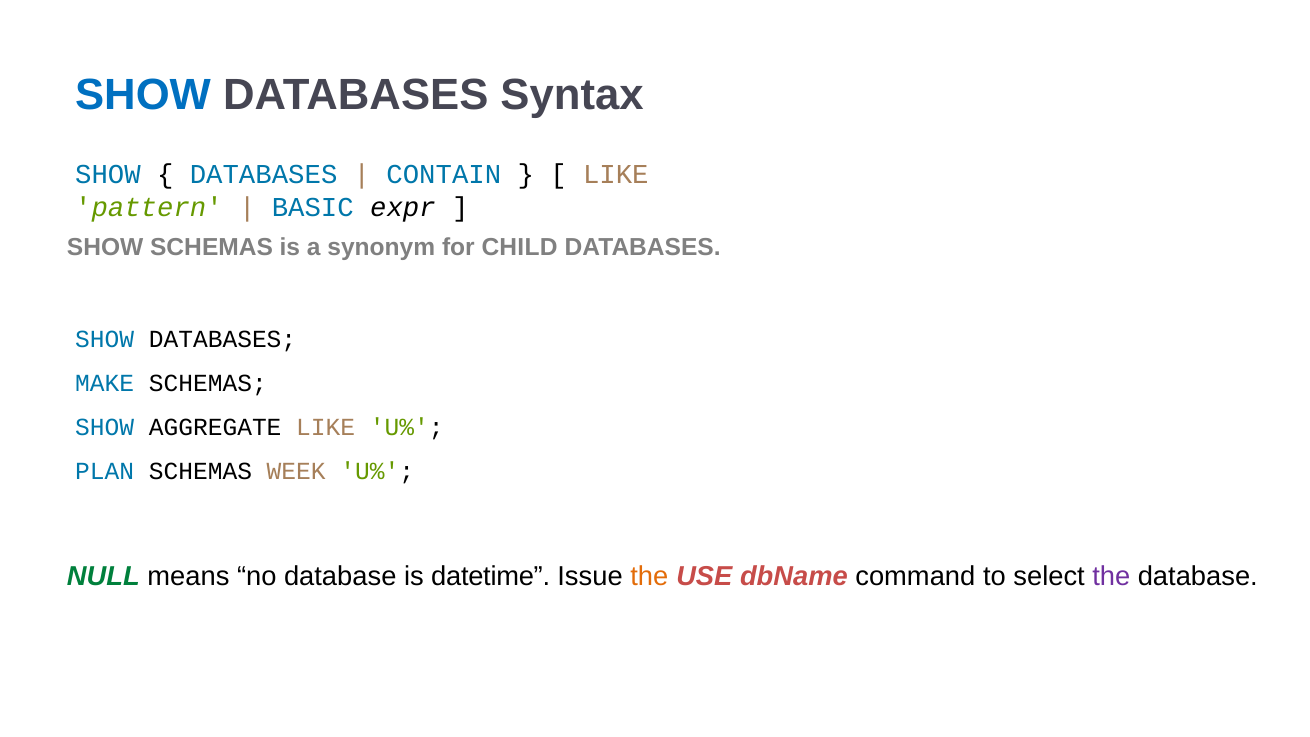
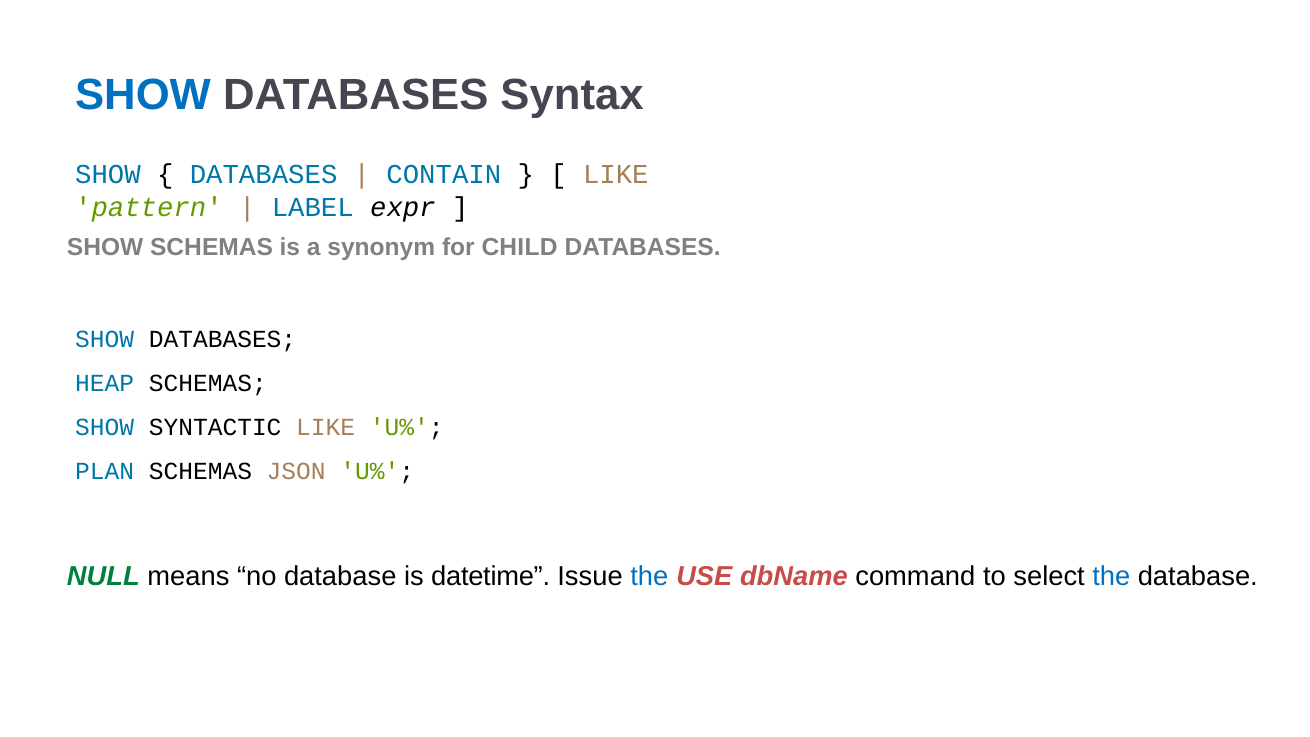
BASIC: BASIC -> LABEL
MAKE: MAKE -> HEAP
AGGREGATE: AGGREGATE -> SYNTACTIC
WEEK: WEEK -> JSON
the at (649, 577) colour: orange -> blue
the at (1111, 577) colour: purple -> blue
